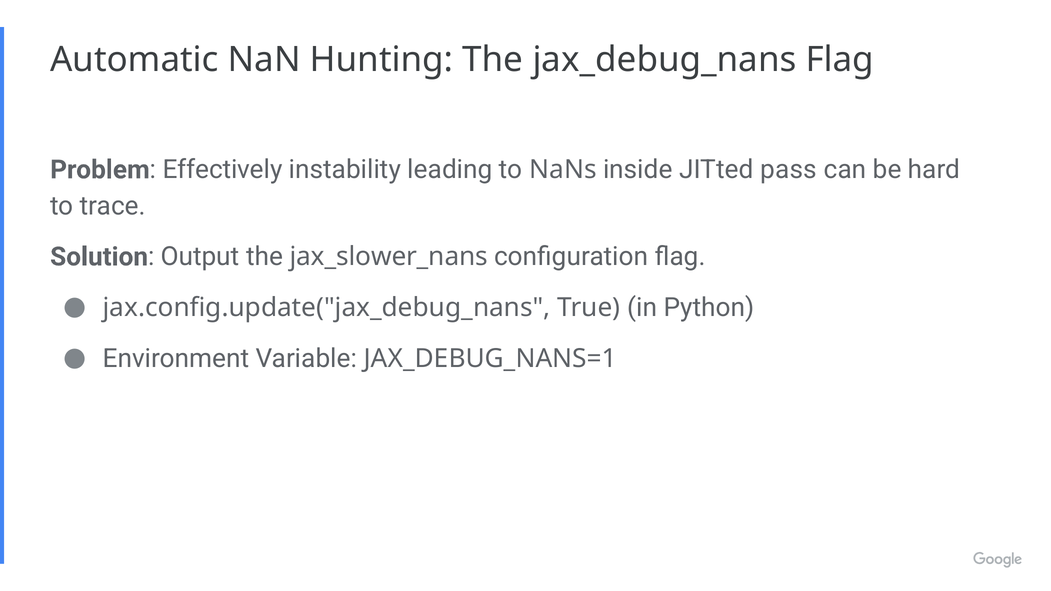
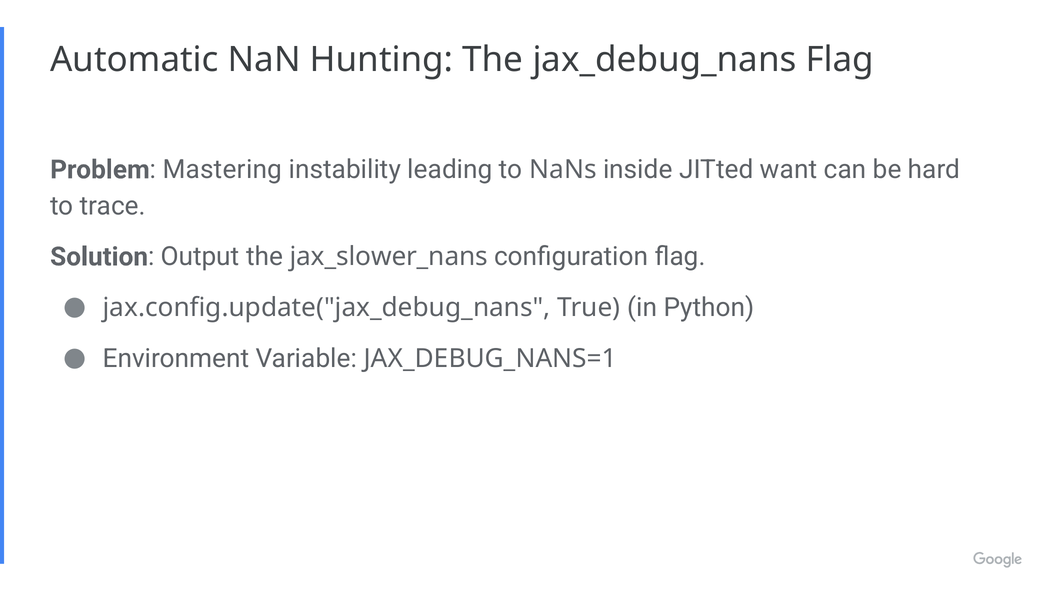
Effectively: Effectively -> Mastering
pass: pass -> want
